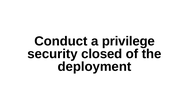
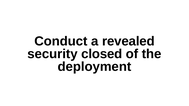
privilege: privilege -> revealed
